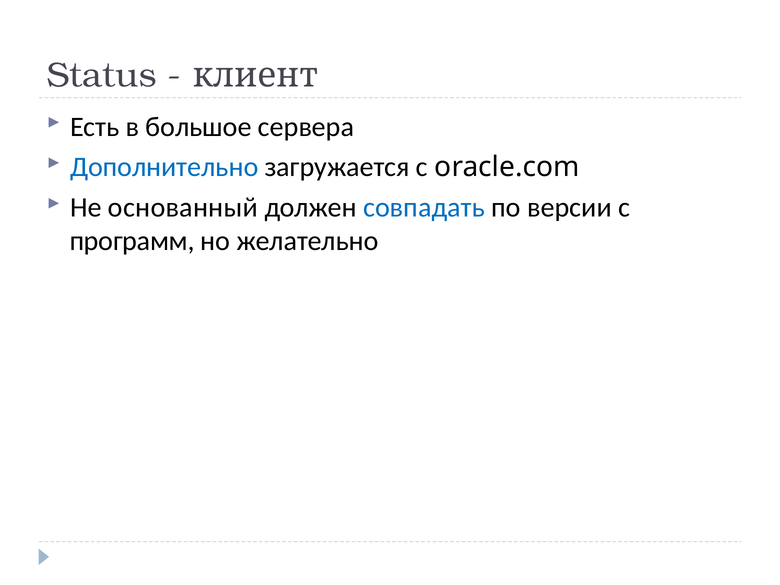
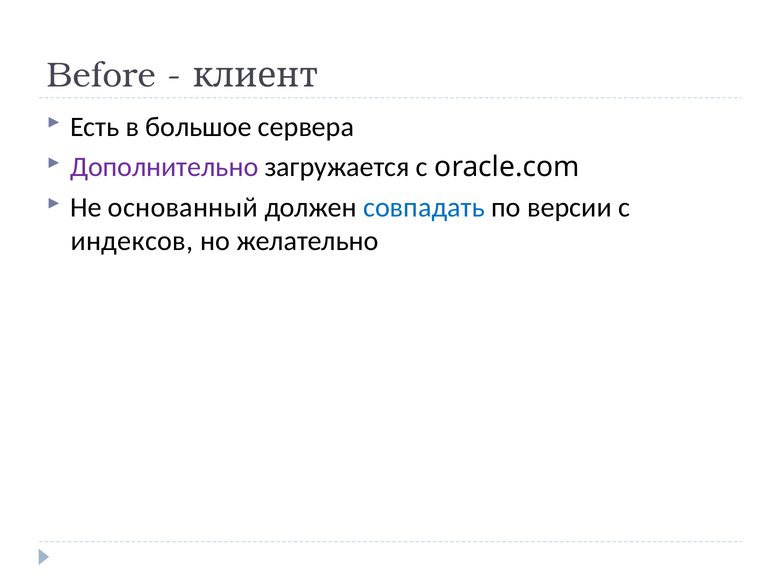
Status: Status -> Before
Дополнительно colour: blue -> purple
программ: программ -> индексов
